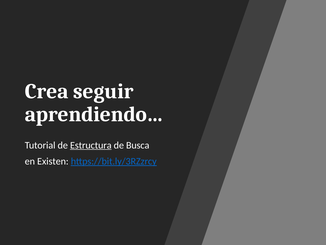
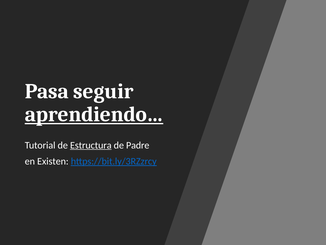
Crea: Crea -> Pasa
aprendiendo… underline: none -> present
Busca: Busca -> Padre
